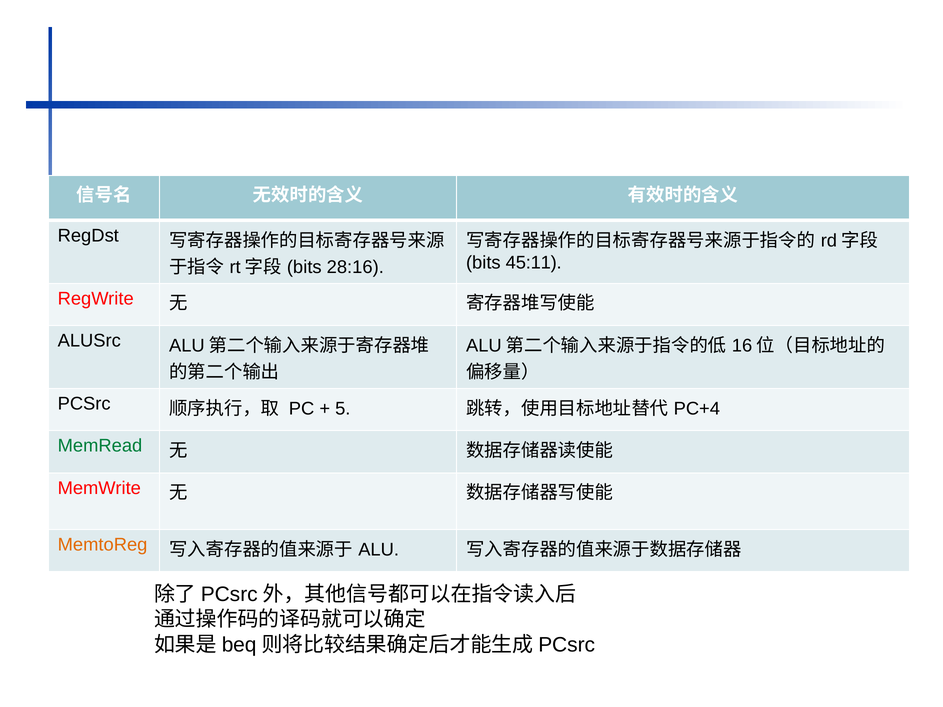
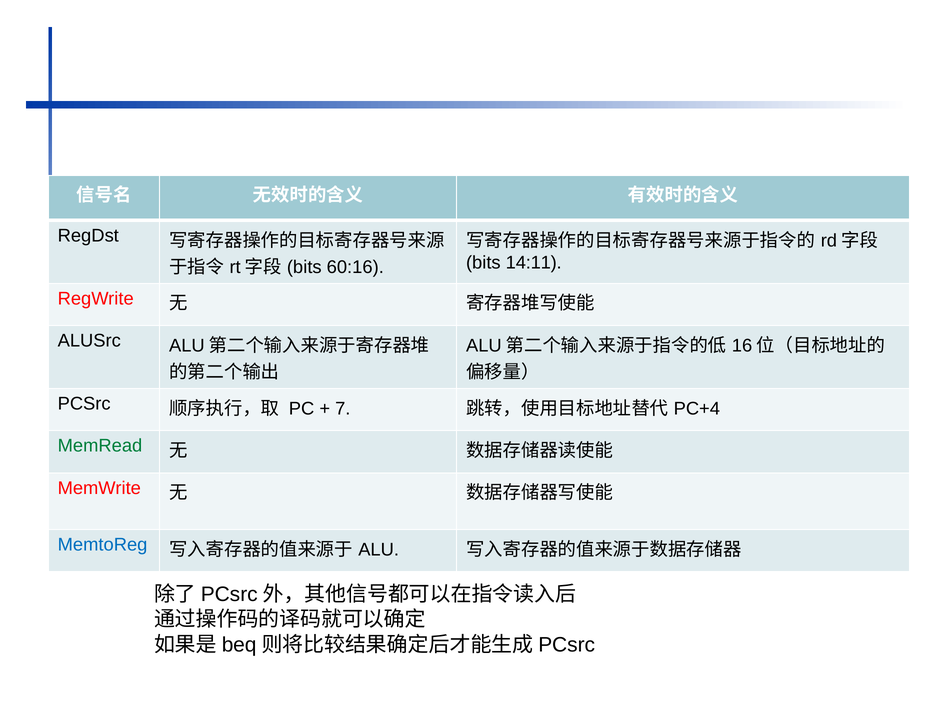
45:11: 45:11 -> 14:11
28:16: 28:16 -> 60:16
5: 5 -> 7
MemtoReg colour: orange -> blue
